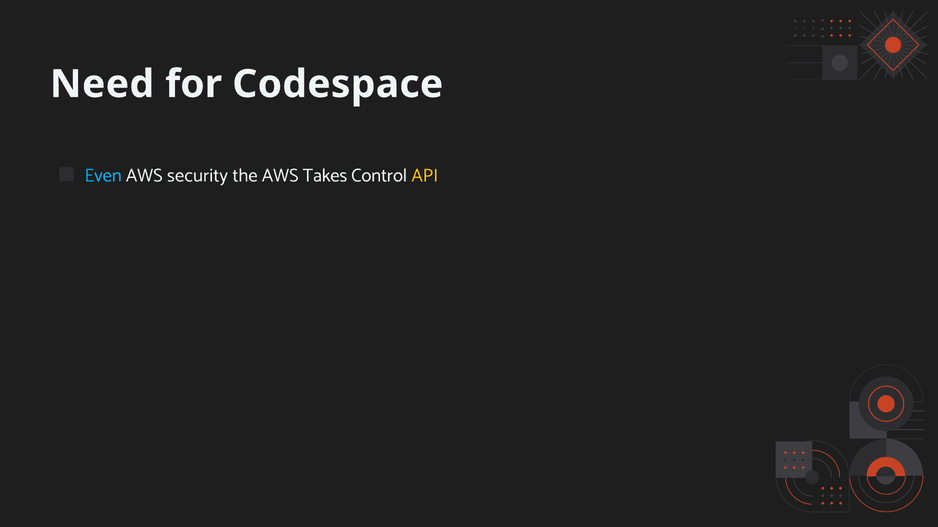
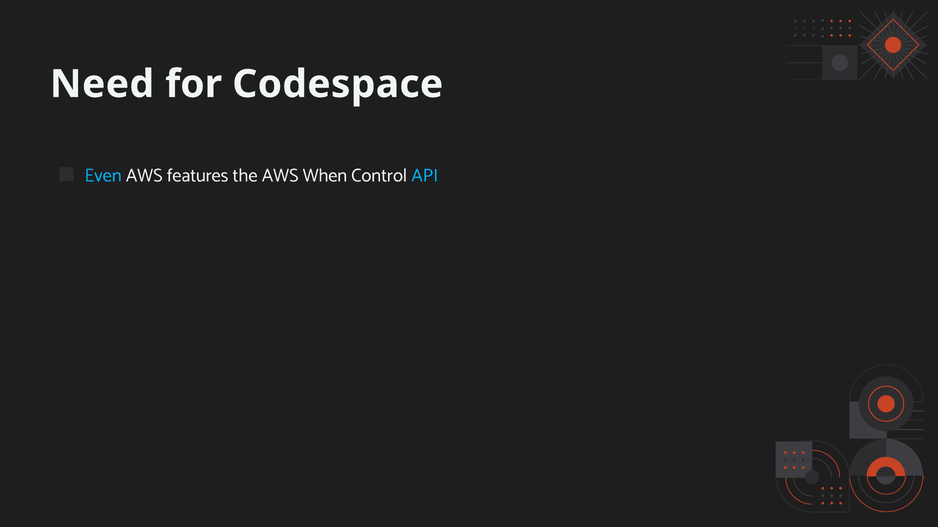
security: security -> features
Takes: Takes -> When
API colour: yellow -> light blue
